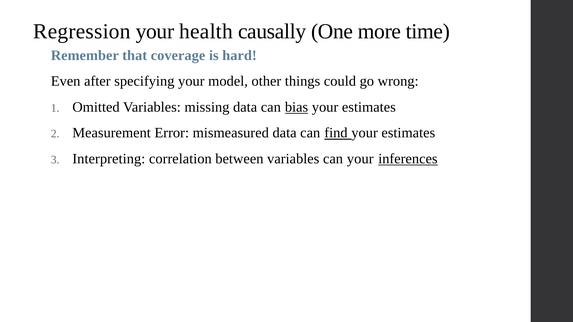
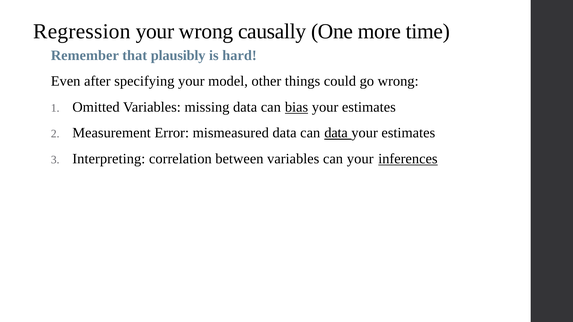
your health: health -> wrong
coverage: coverage -> plausibly
can find: find -> data
